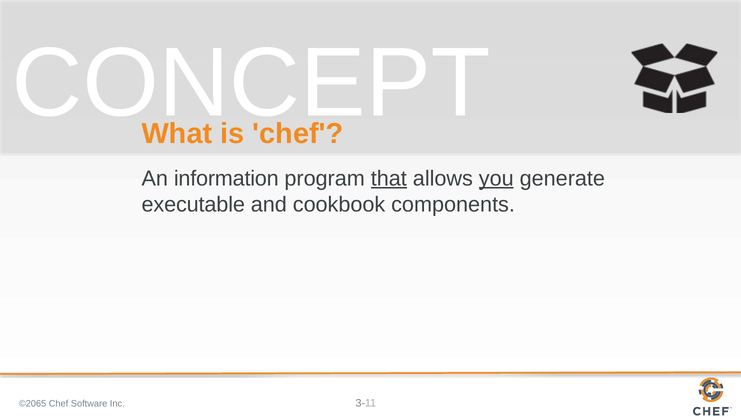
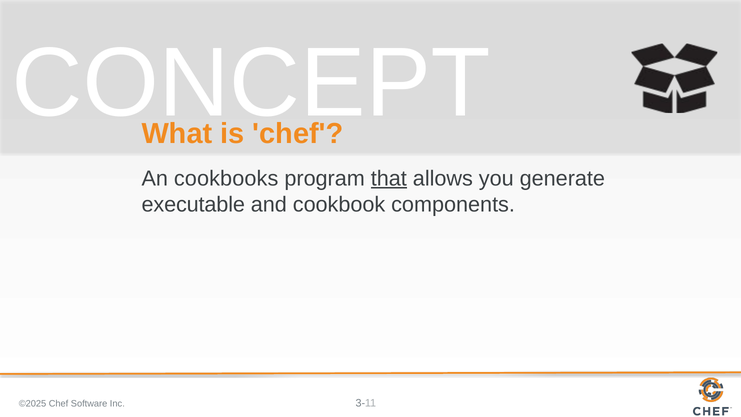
information: information -> cookbooks
you underline: present -> none
©2065: ©2065 -> ©2025
